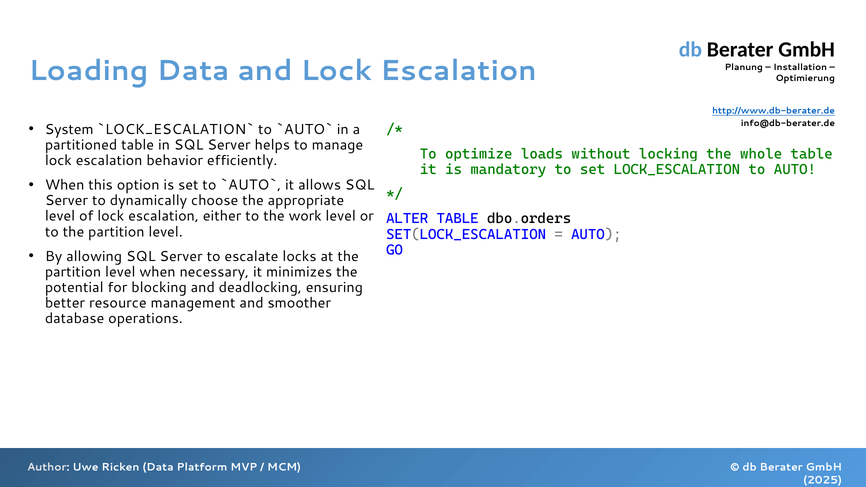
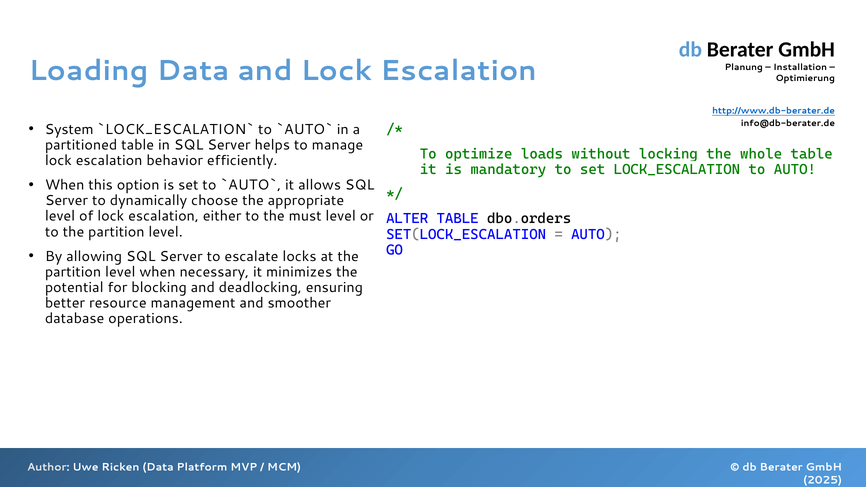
work: work -> must
